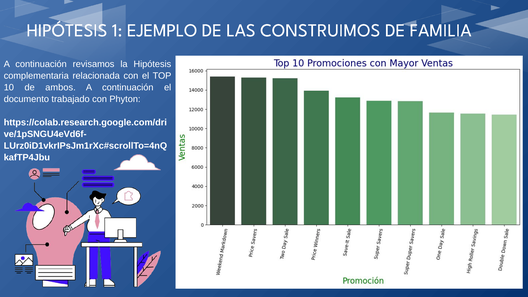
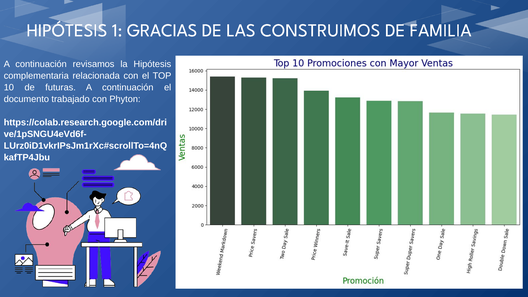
EJEMPLO: EJEMPLO -> GRACIAS
ambos: ambos -> futuras
